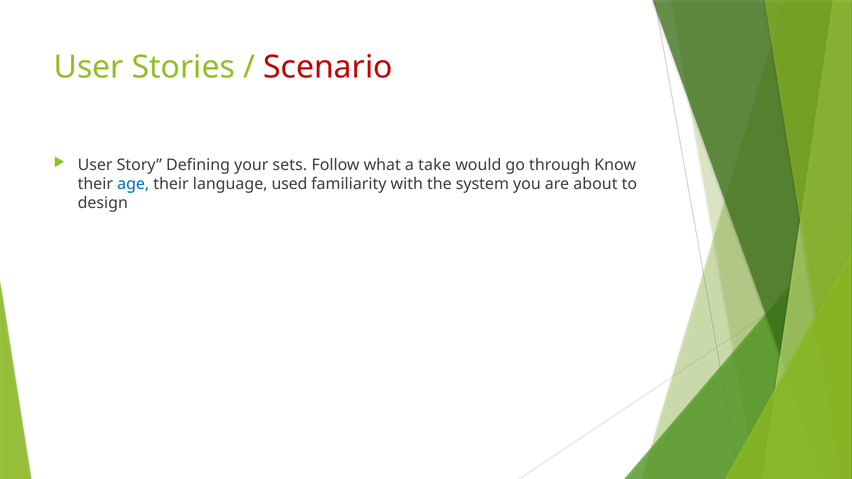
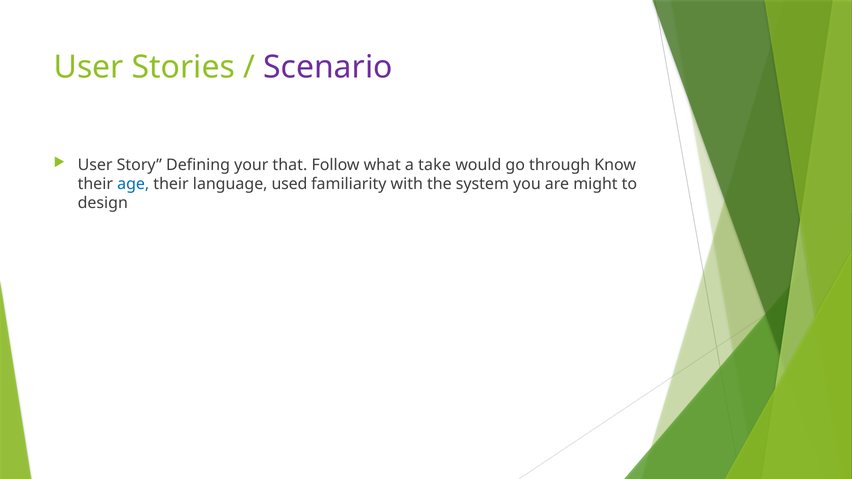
Scenario colour: red -> purple
sets: sets -> that
about: about -> might
